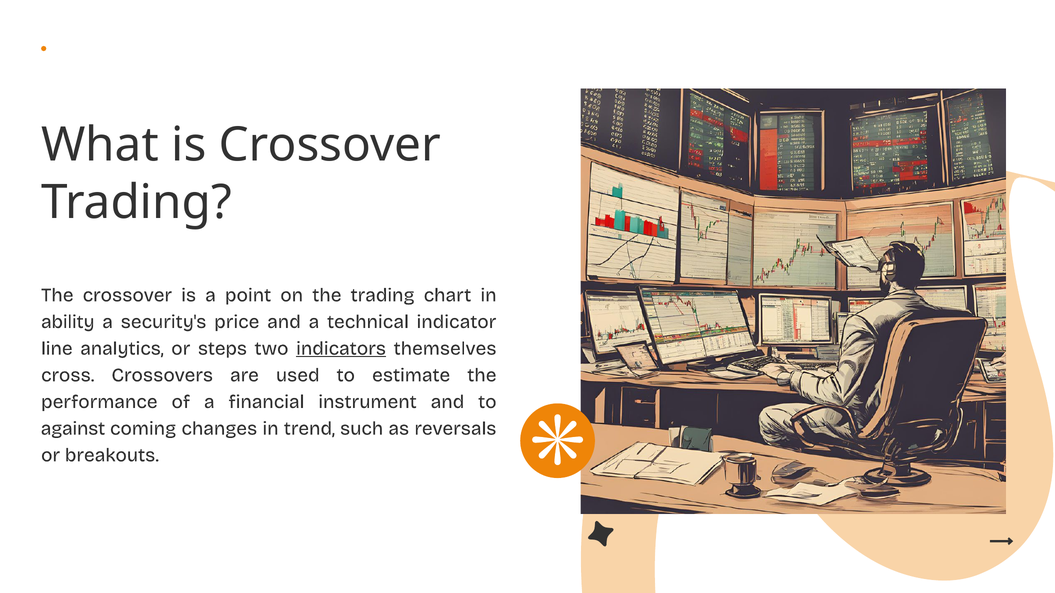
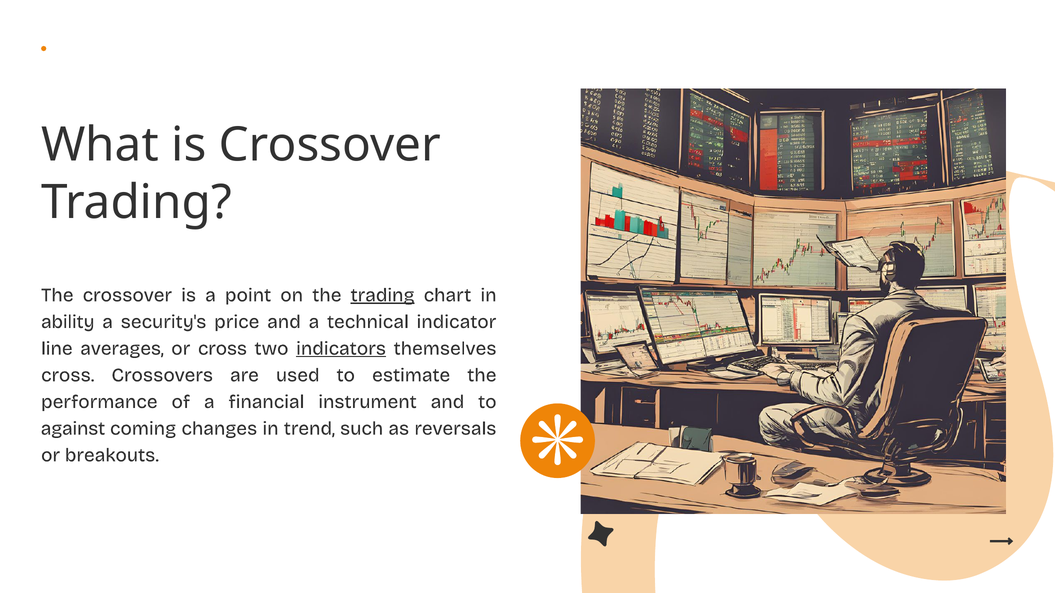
trading at (383, 295) underline: none -> present
analytics: analytics -> averages
or steps: steps -> cross
